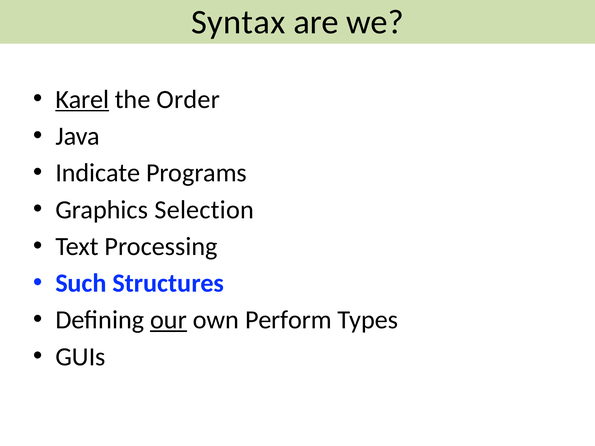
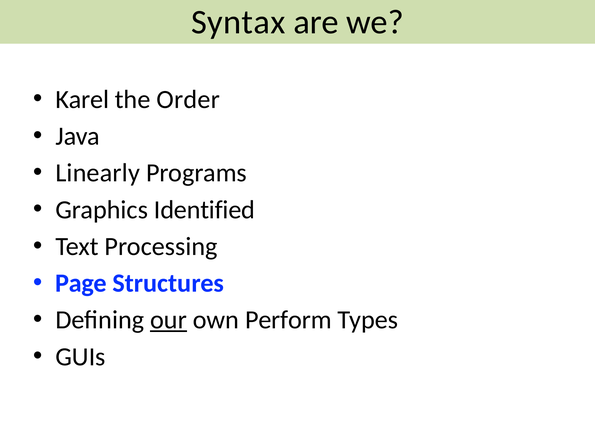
Karel underline: present -> none
Indicate: Indicate -> Linearly
Selection: Selection -> Identified
Such: Such -> Page
